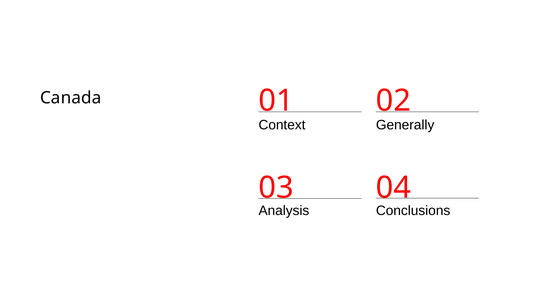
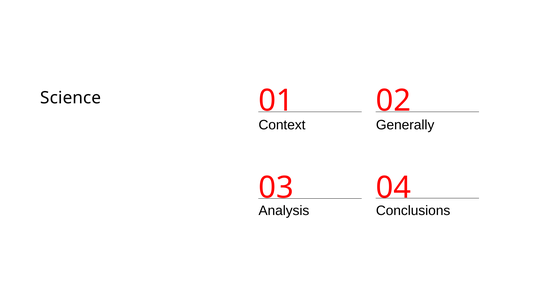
Canada: Canada -> Science
